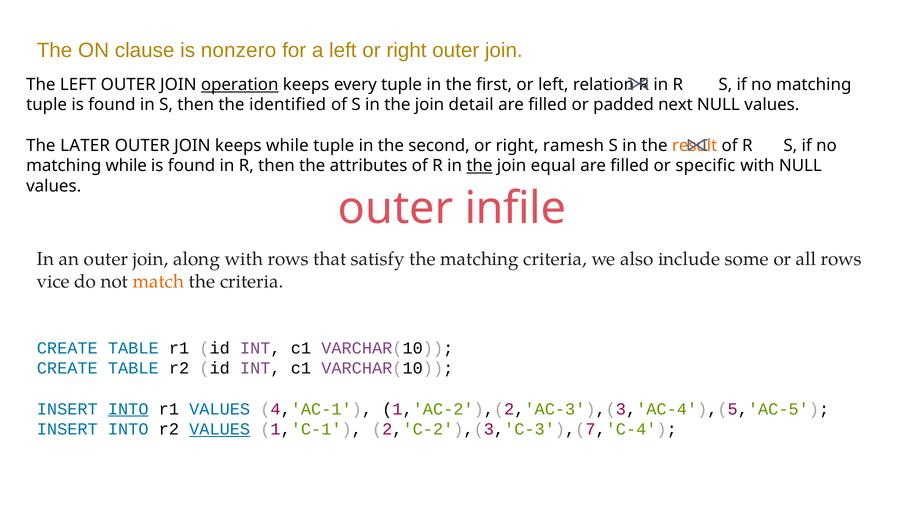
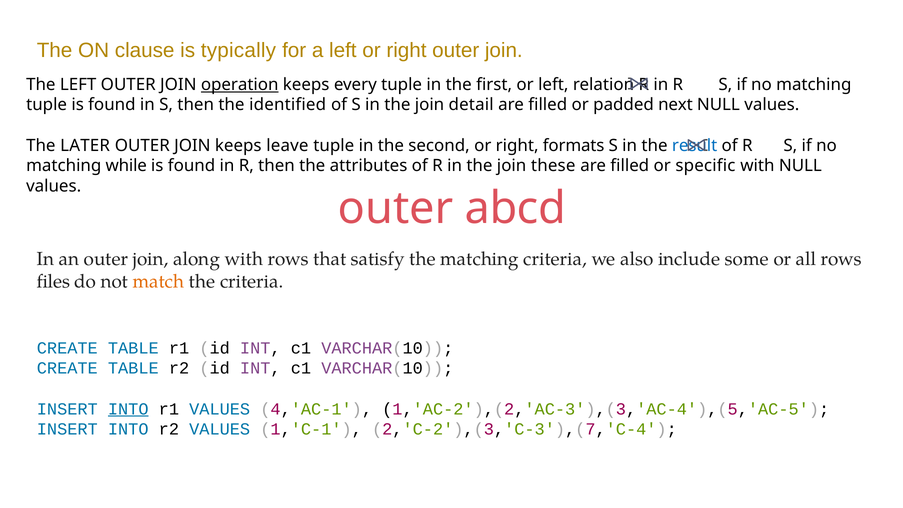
nonzero: nonzero -> typically
keeps while: while -> leave
ramesh: ramesh -> formats
result colour: orange -> blue
the at (479, 166) underline: present -> none
equal: equal -> these
infile: infile -> abcd
vice: vice -> files
VALUES at (220, 429) underline: present -> none
